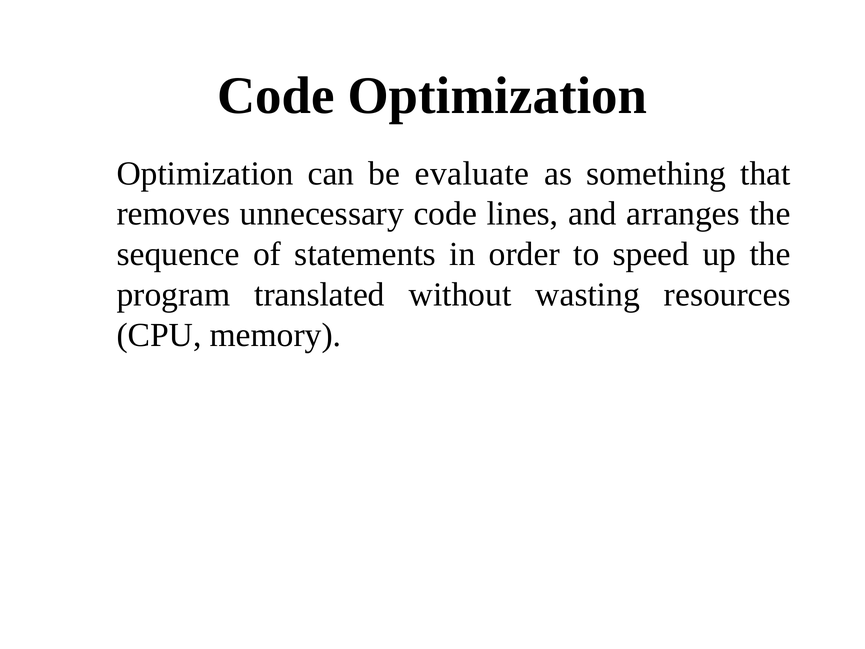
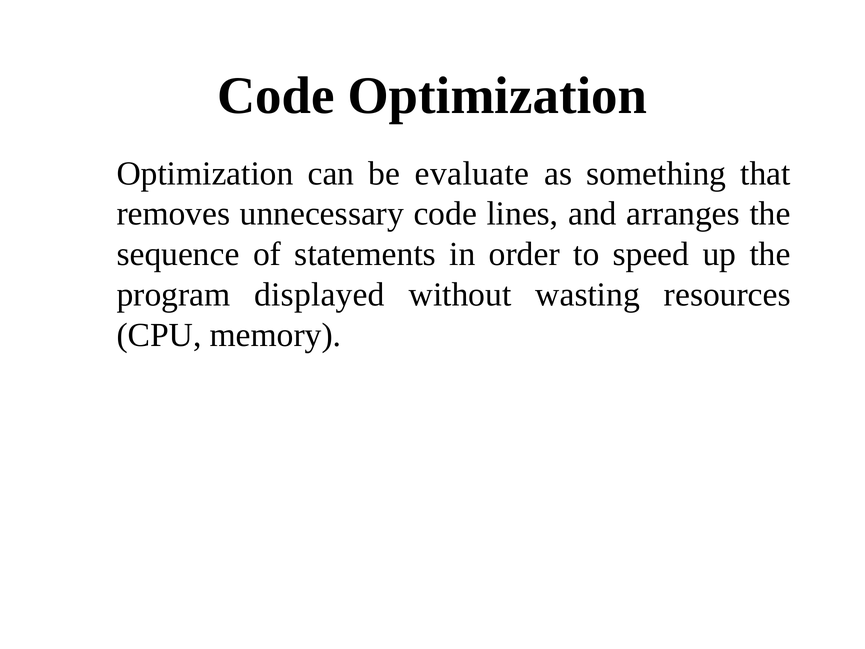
translated: translated -> displayed
